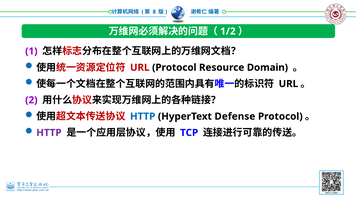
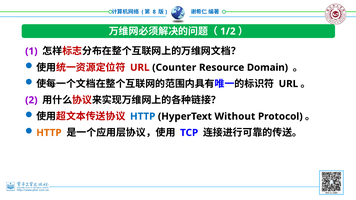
URL Protocol: Protocol -> Counter
Defense: Defense -> Without
HTTP at (49, 133) colour: purple -> orange
